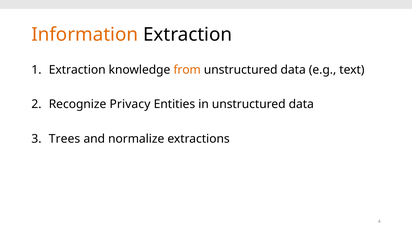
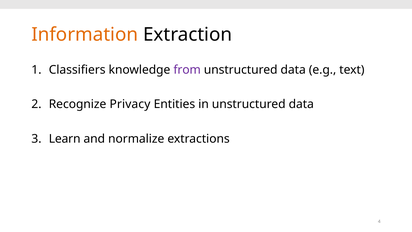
Extraction at (77, 70): Extraction -> Classifiers
from colour: orange -> purple
Trees: Trees -> Learn
